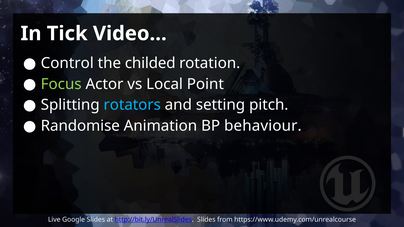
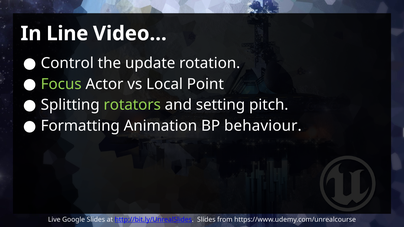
Tick: Tick -> Line
childed: childed -> update
rotators colour: light blue -> light green
Randomise: Randomise -> Formatting
